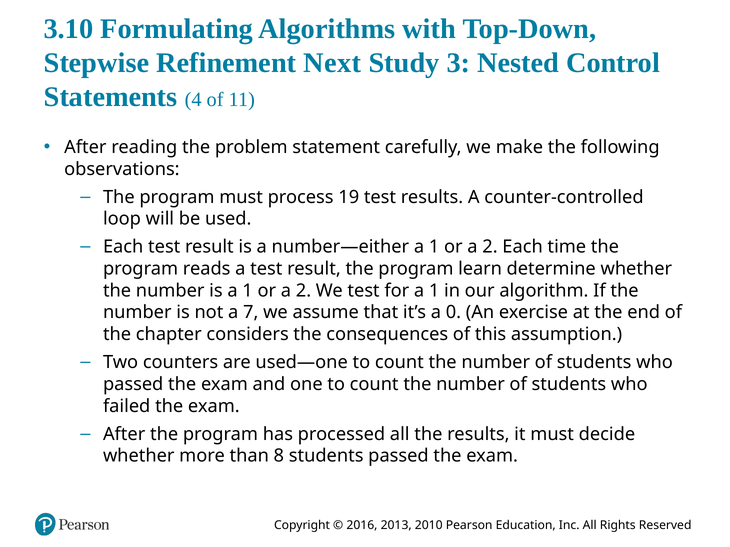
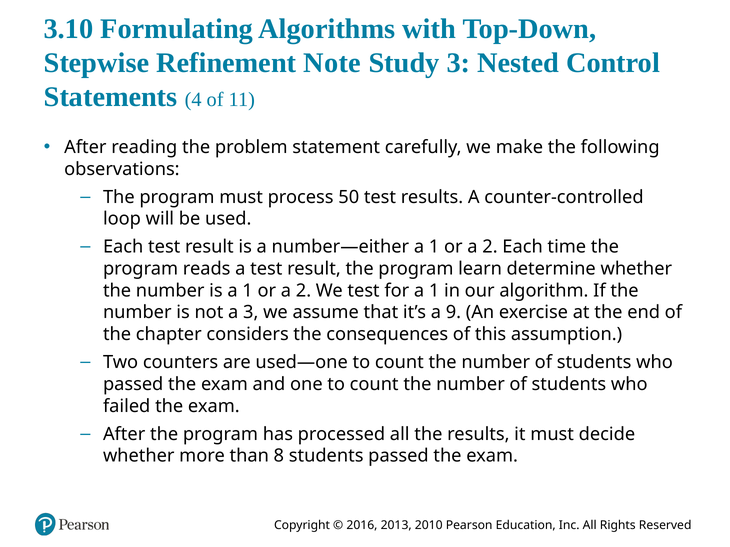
Next: Next -> Note
19: 19 -> 50
a 7: 7 -> 3
0: 0 -> 9
